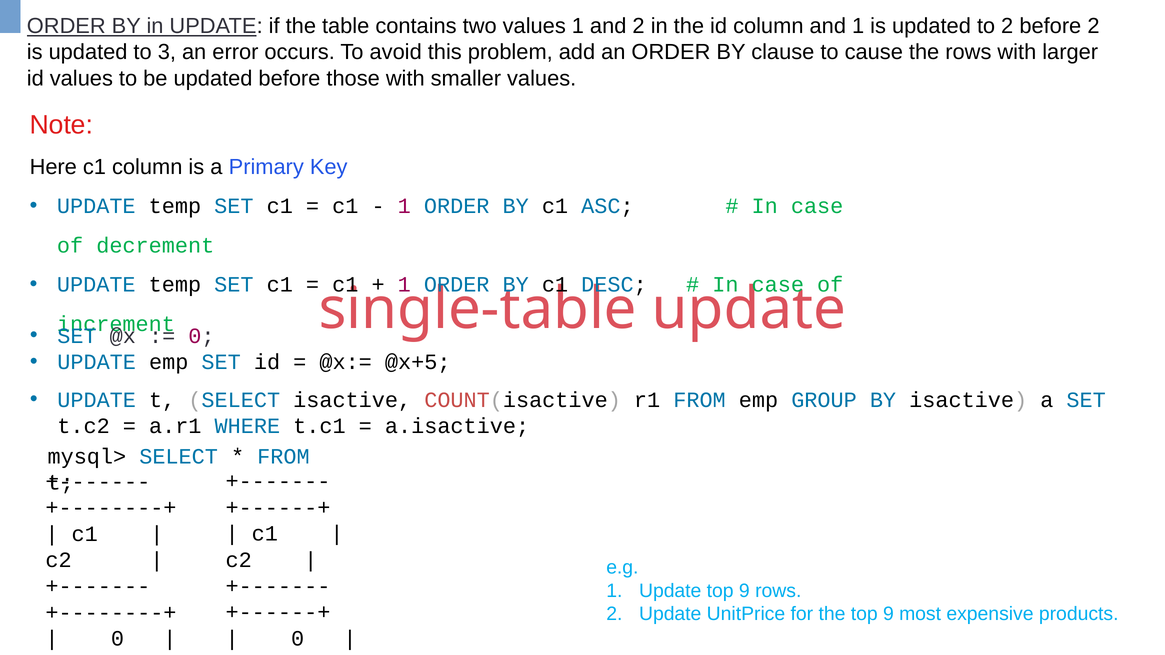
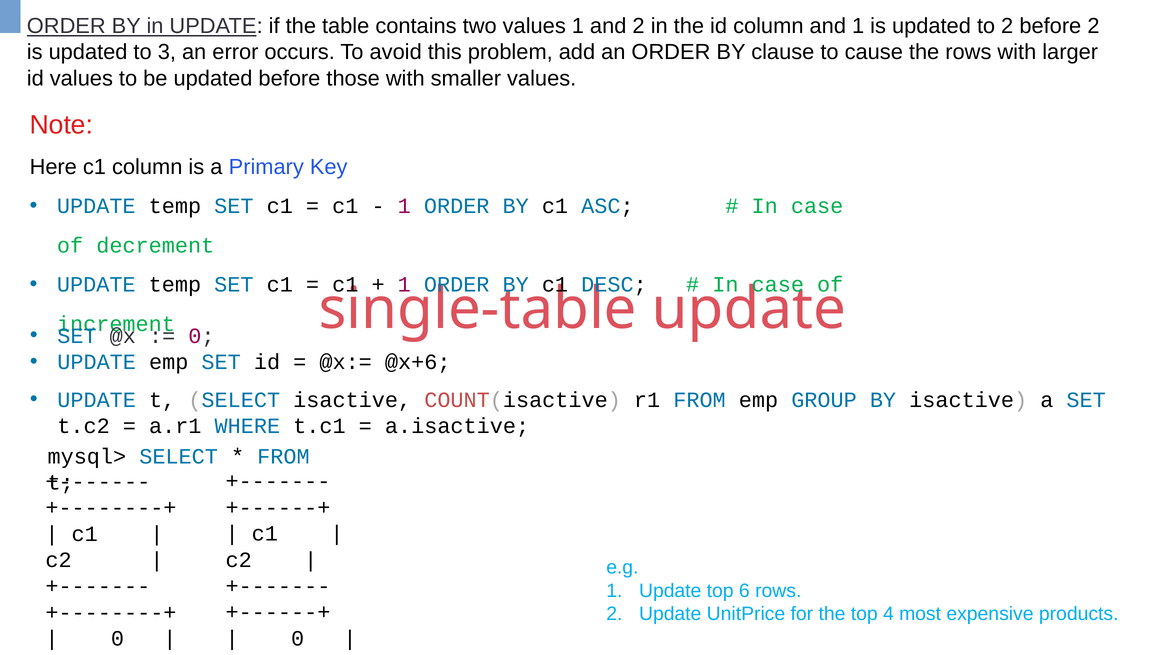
@x+5: @x+5 -> @x+6
Update top 9: 9 -> 6
the top 9: 9 -> 4
